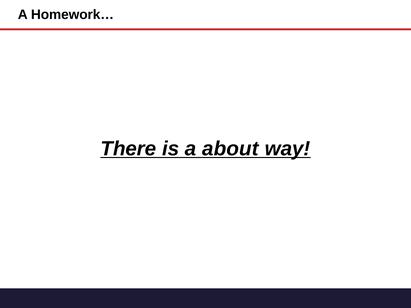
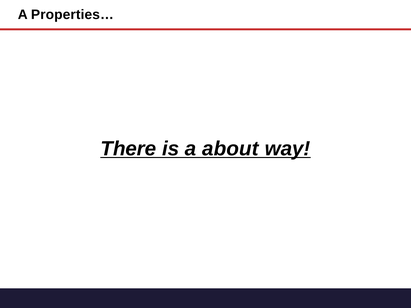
Homework…: Homework… -> Properties…
